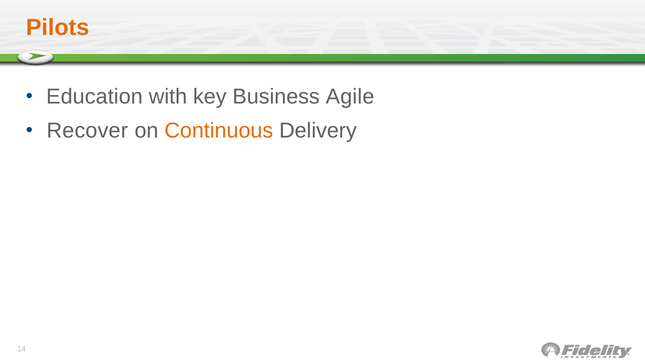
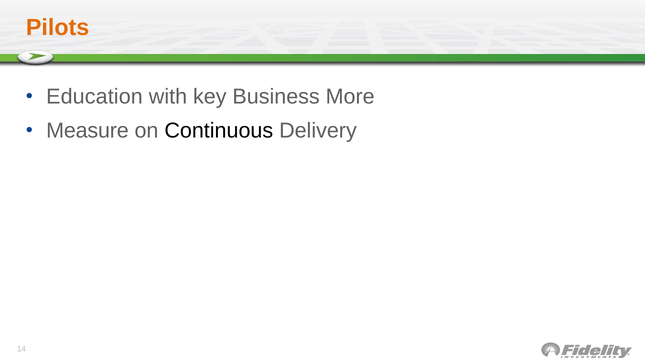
Agile: Agile -> More
Recover: Recover -> Measure
Continuous colour: orange -> black
